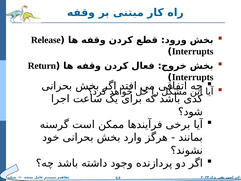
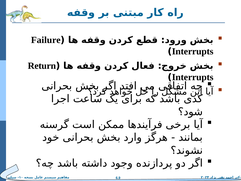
Release: Release -> Failure
